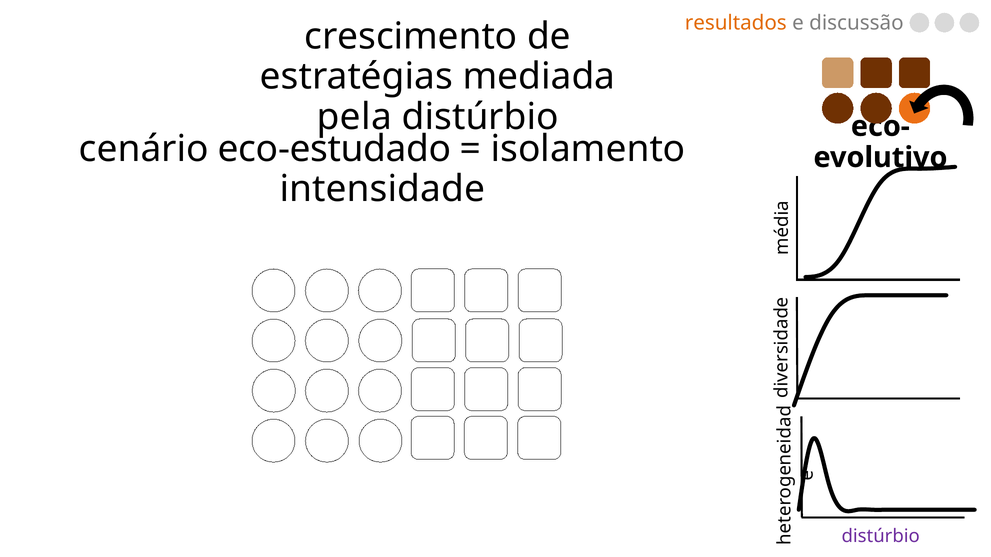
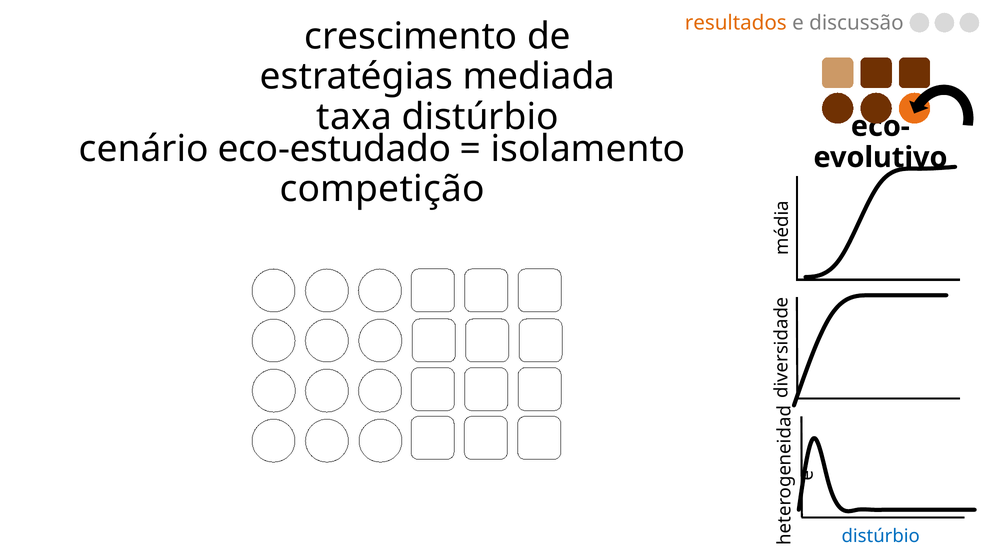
pela: pela -> taxa
intensidade: intensidade -> competição
distúrbio at (881, 537) colour: purple -> blue
